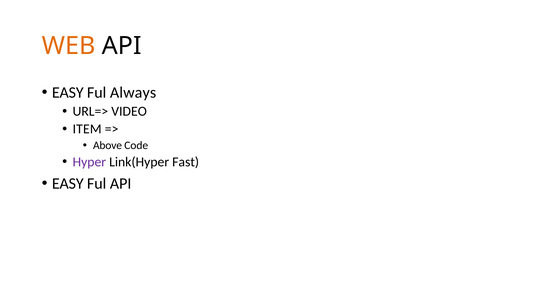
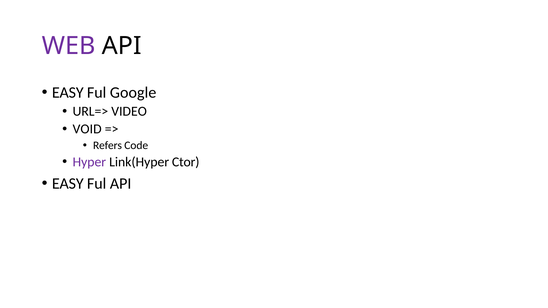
WEB colour: orange -> purple
Always: Always -> Google
ITEM: ITEM -> VOID
Above: Above -> Refers
Fast: Fast -> Ctor
